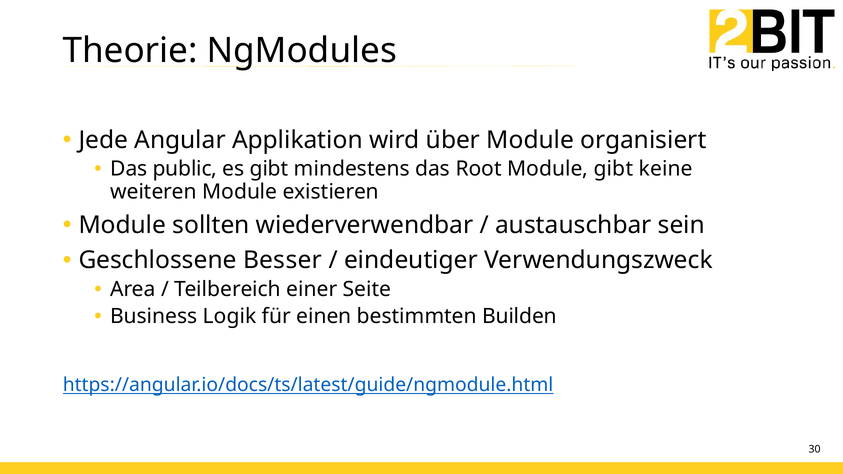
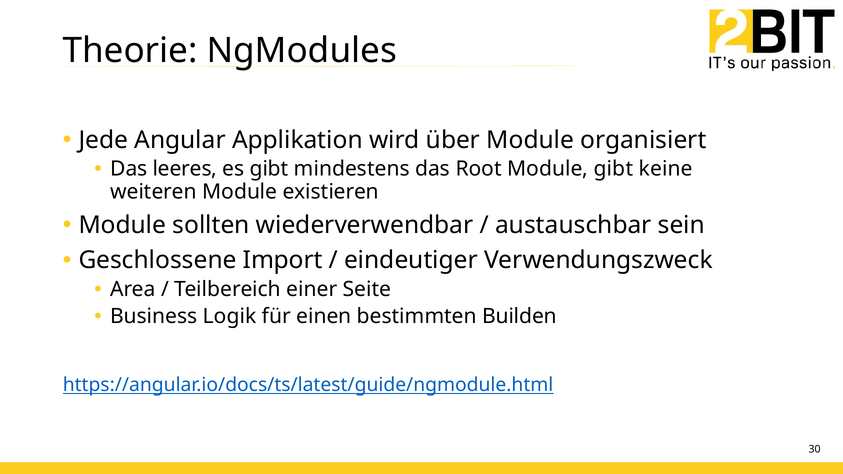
public: public -> leeres
Besser: Besser -> Import
